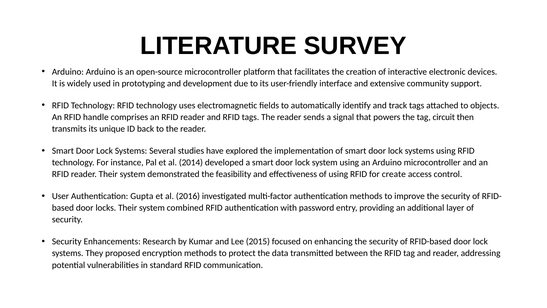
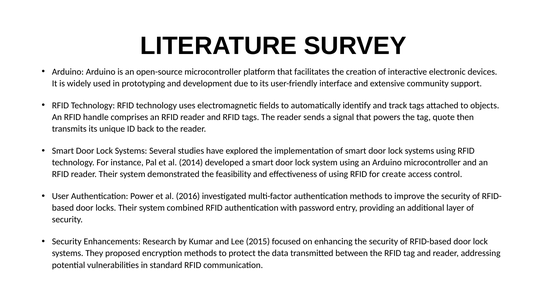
circuit: circuit -> quote
Gupta: Gupta -> Power
